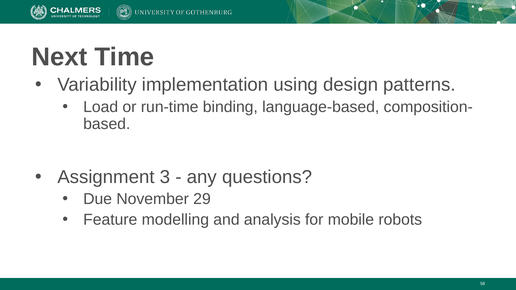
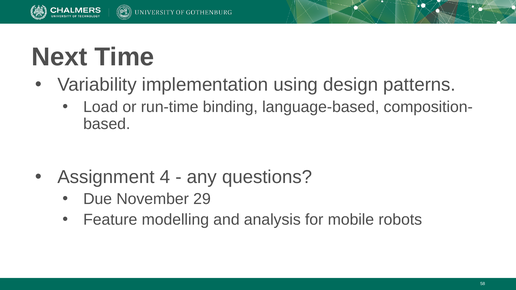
3: 3 -> 4
